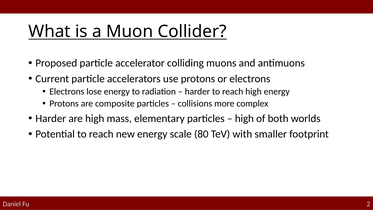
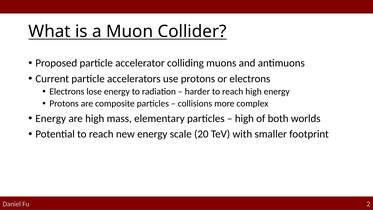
Harder at (51, 118): Harder -> Energy
80: 80 -> 20
